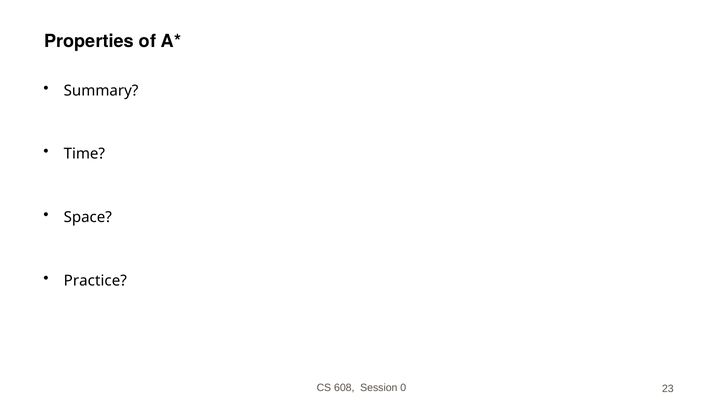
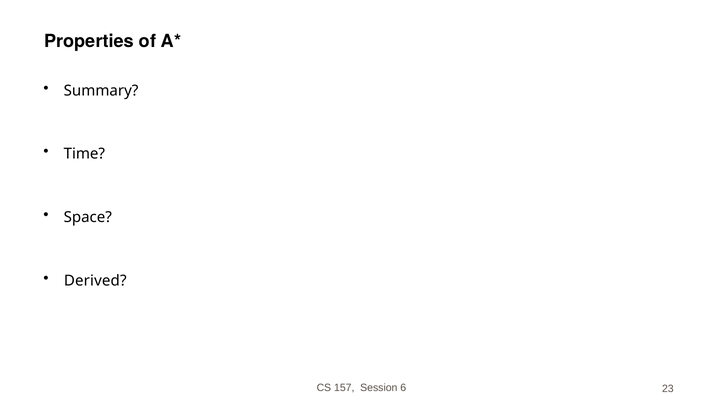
Practice: Practice -> Derived
608: 608 -> 157
0: 0 -> 6
